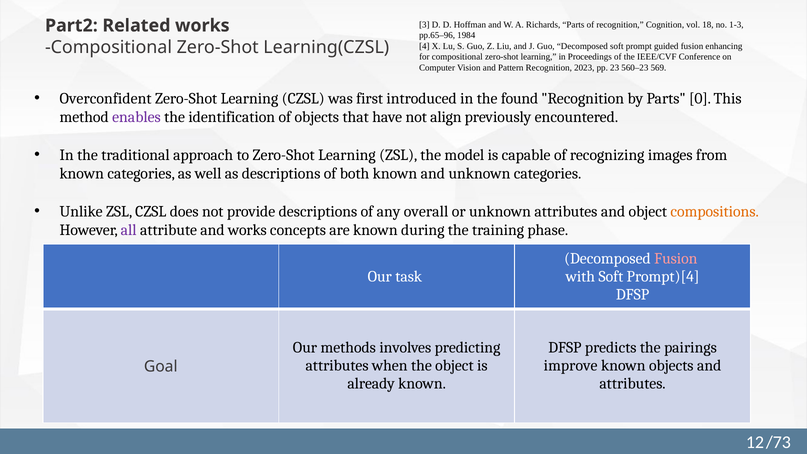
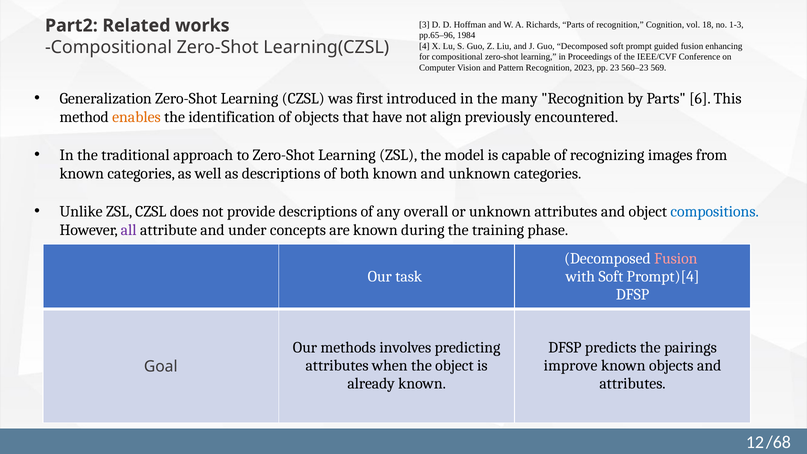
Overconfident: Overconfident -> Generalization
found: found -> many
0: 0 -> 6
enables colour: purple -> orange
compositions colour: orange -> blue
and works: works -> under
/73: /73 -> /68
